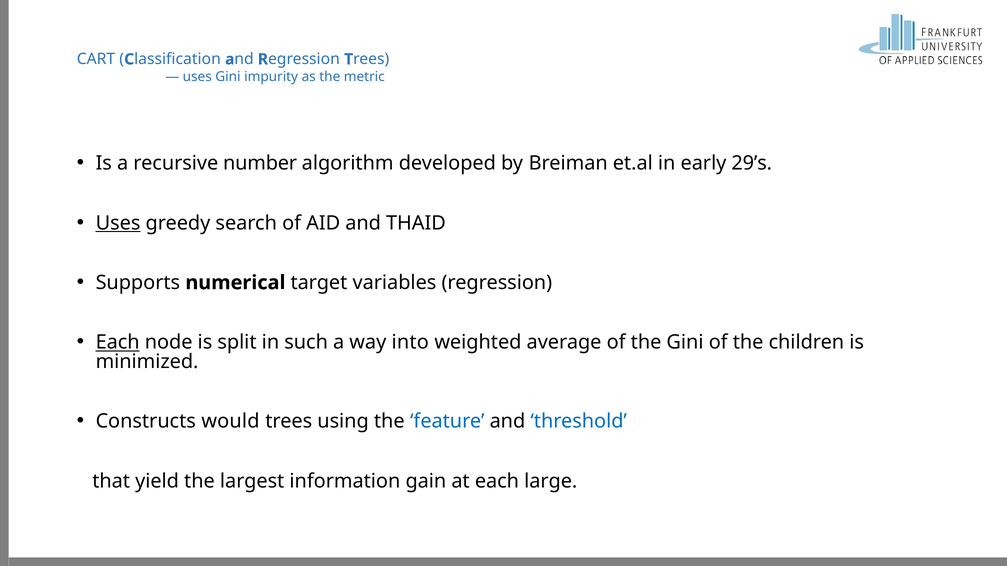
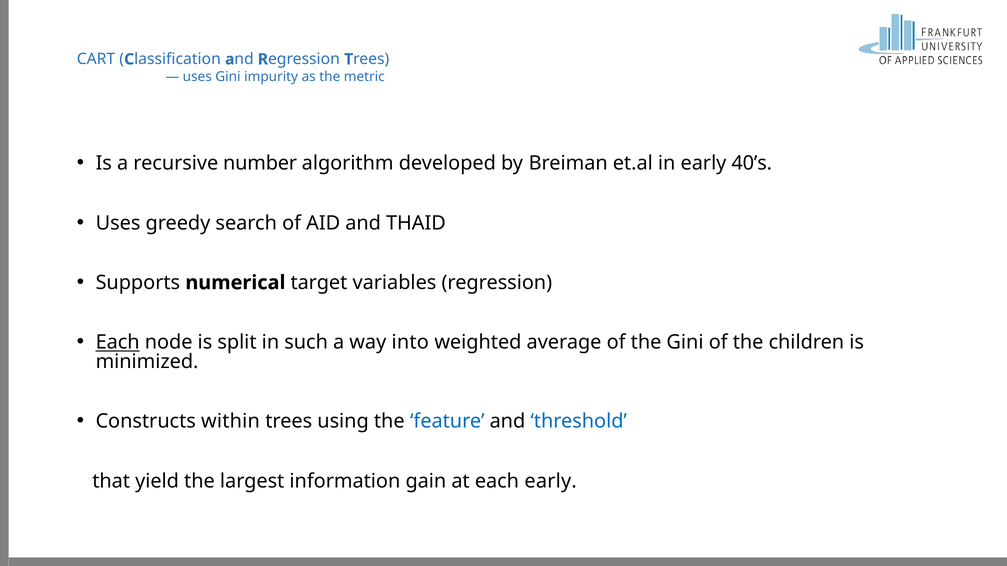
29’s: 29’s -> 40’s
Uses at (118, 223) underline: present -> none
would: would -> within
each large: large -> early
